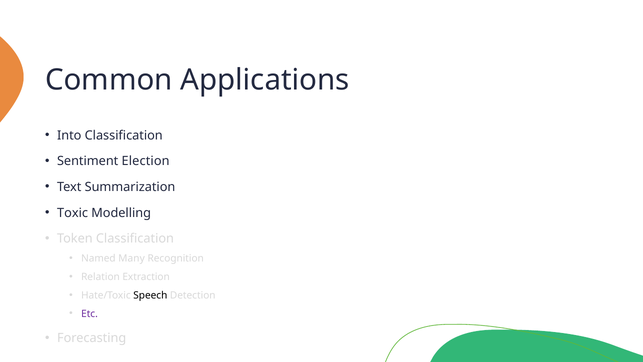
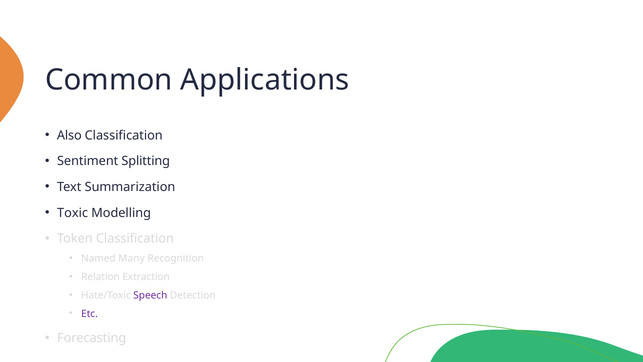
Into: Into -> Also
Election: Election -> Splitting
Speech colour: black -> purple
